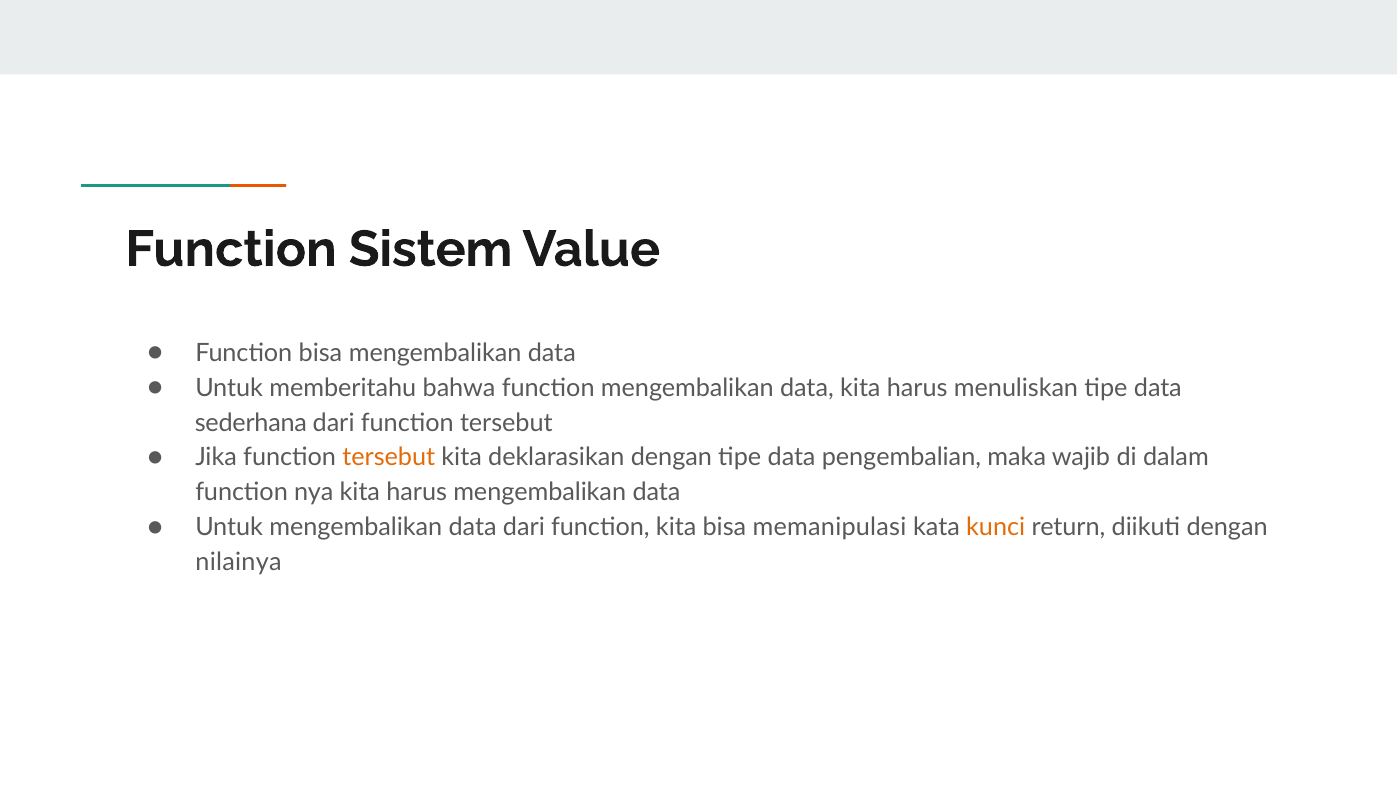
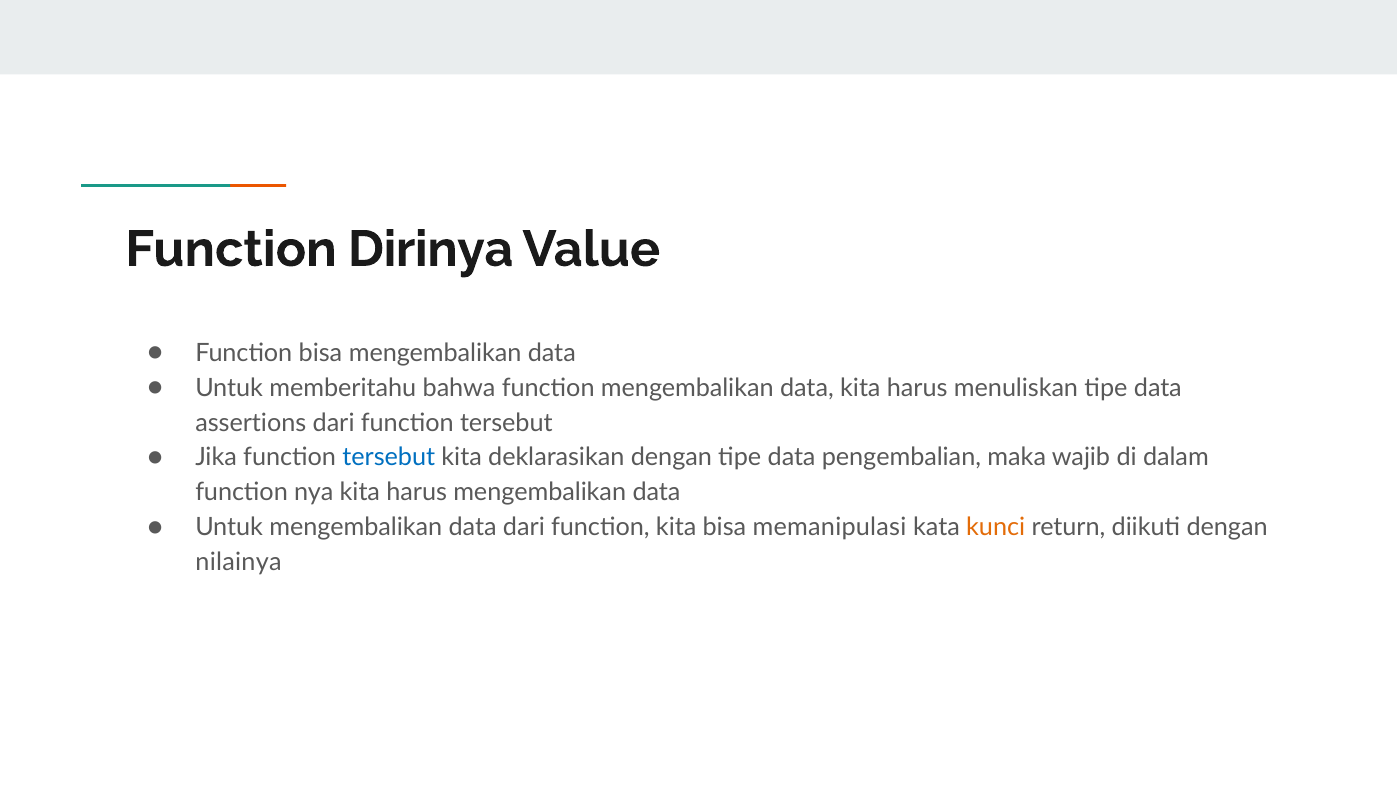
Sistem: Sistem -> Dirinya
sederhana: sederhana -> assertions
tersebut at (389, 457) colour: orange -> blue
